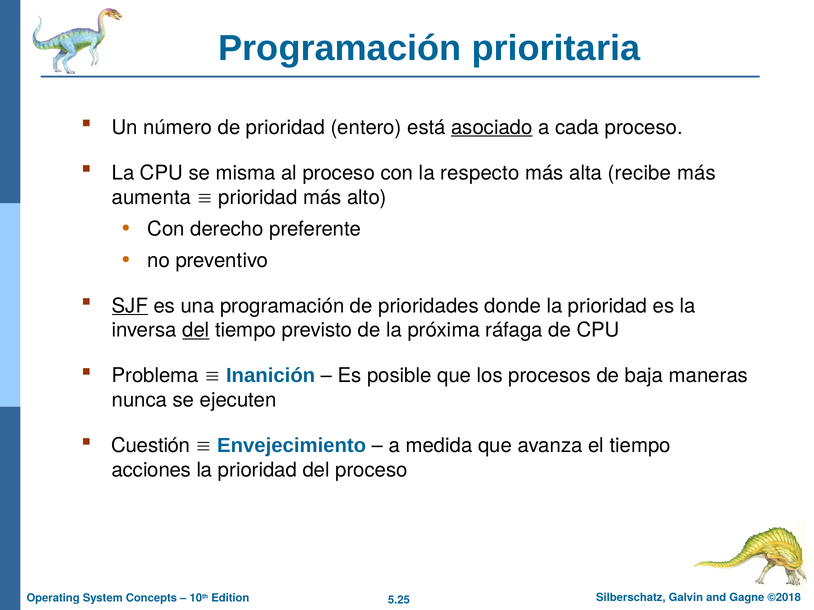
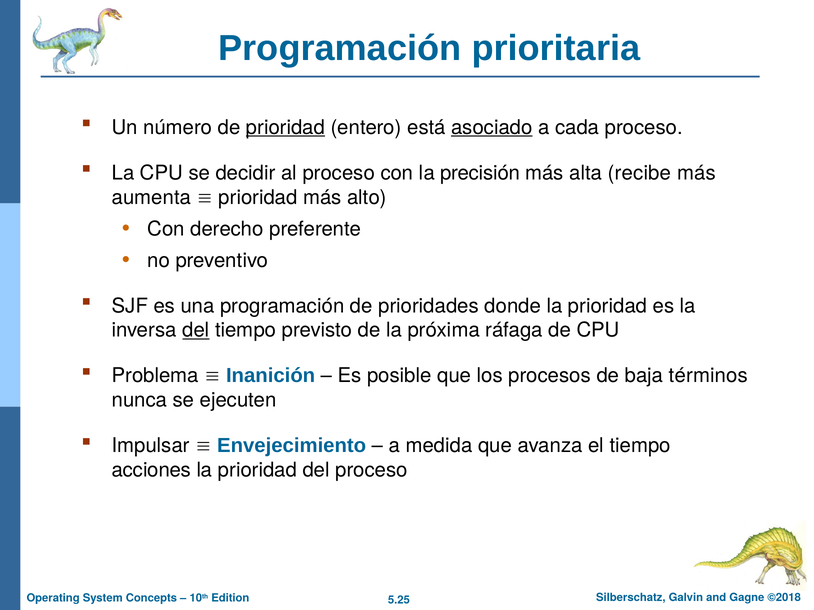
prioridad at (286, 127) underline: none -> present
misma: misma -> decidir
respecto: respecto -> precisión
SJF underline: present -> none
maneras: maneras -> términos
Cuestión: Cuestión -> Impulsar
